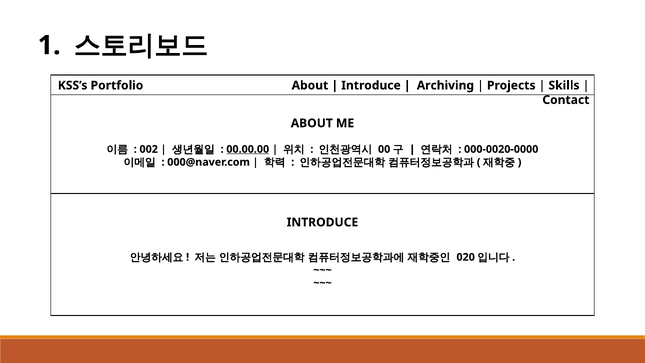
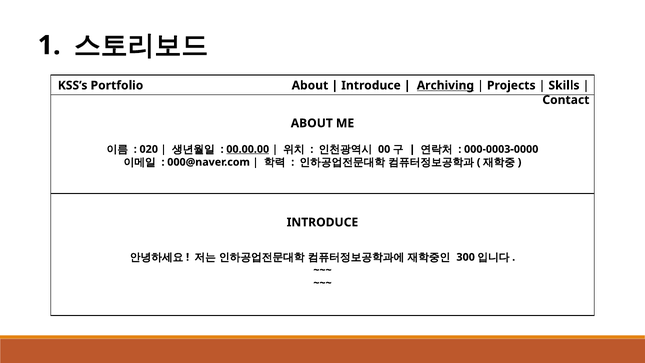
Archiving underline: none -> present
002: 002 -> 020
000-0020-0000: 000-0020-0000 -> 000-0003-0000
020: 020 -> 300
